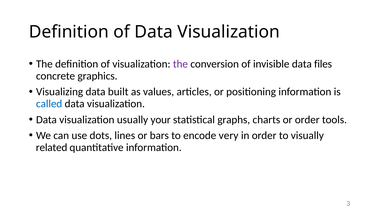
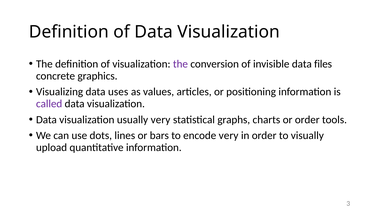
built: built -> uses
called colour: blue -> purple
usually your: your -> very
related: related -> upload
